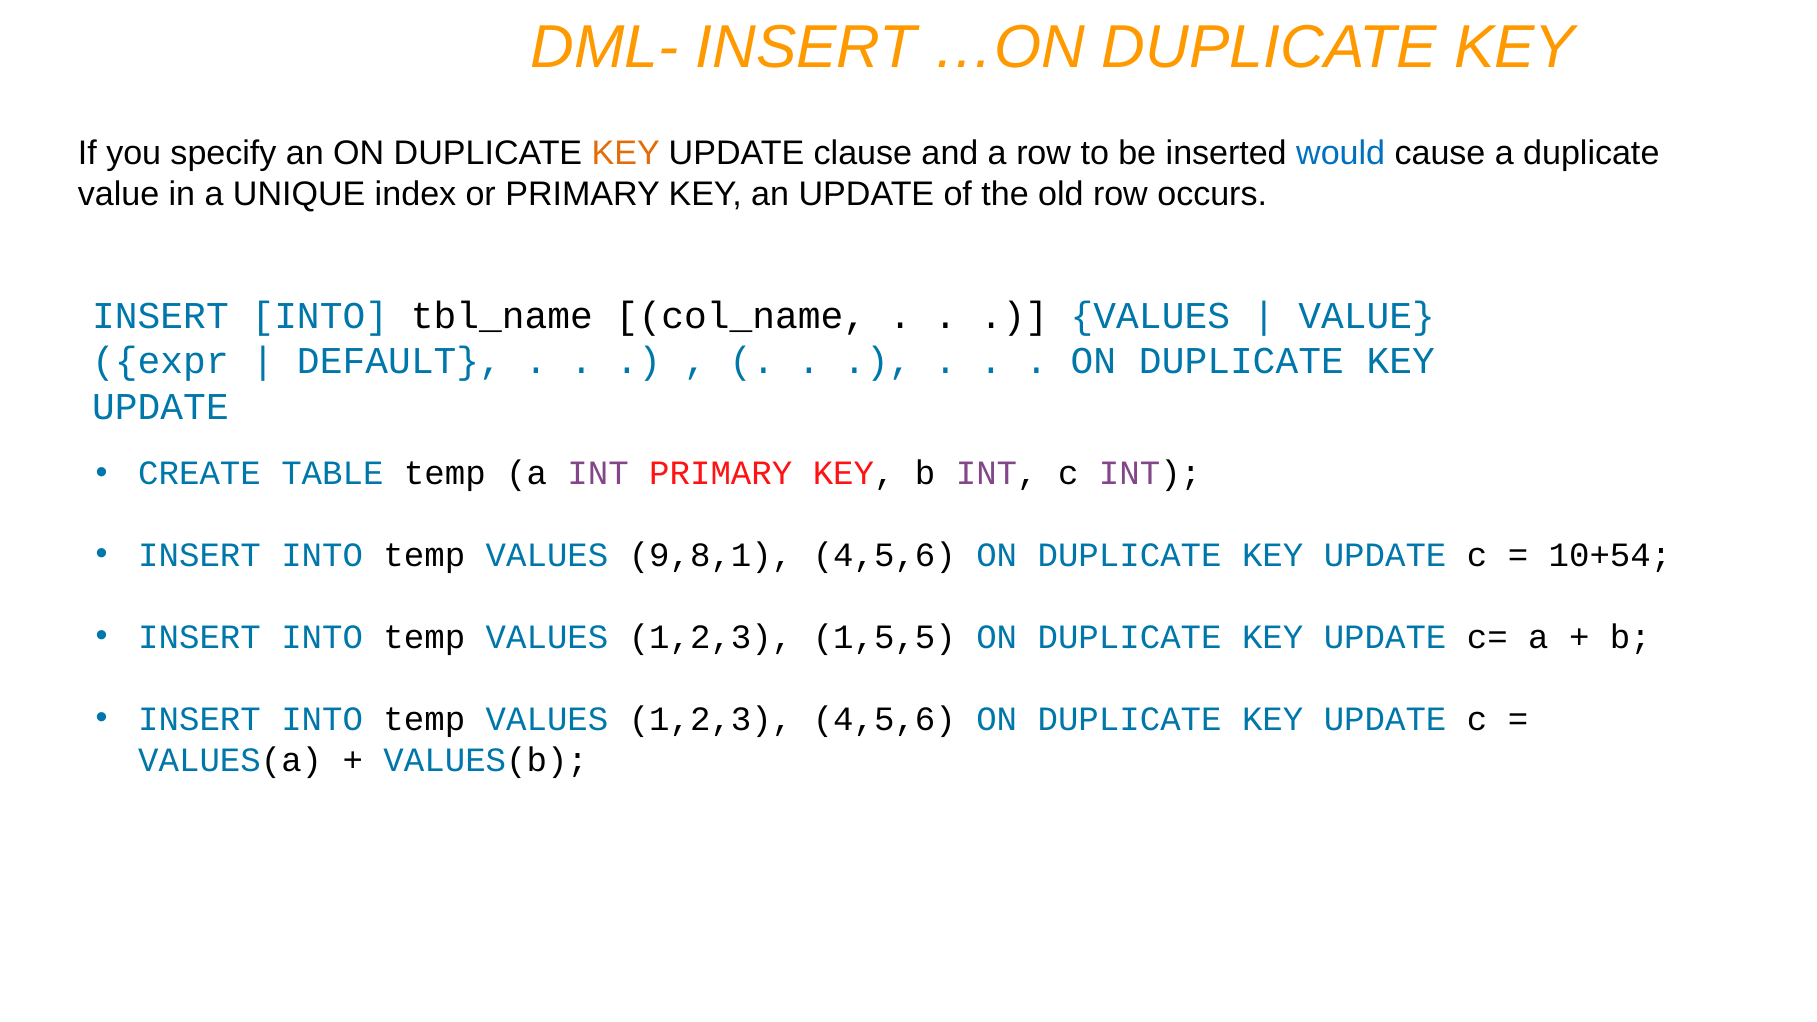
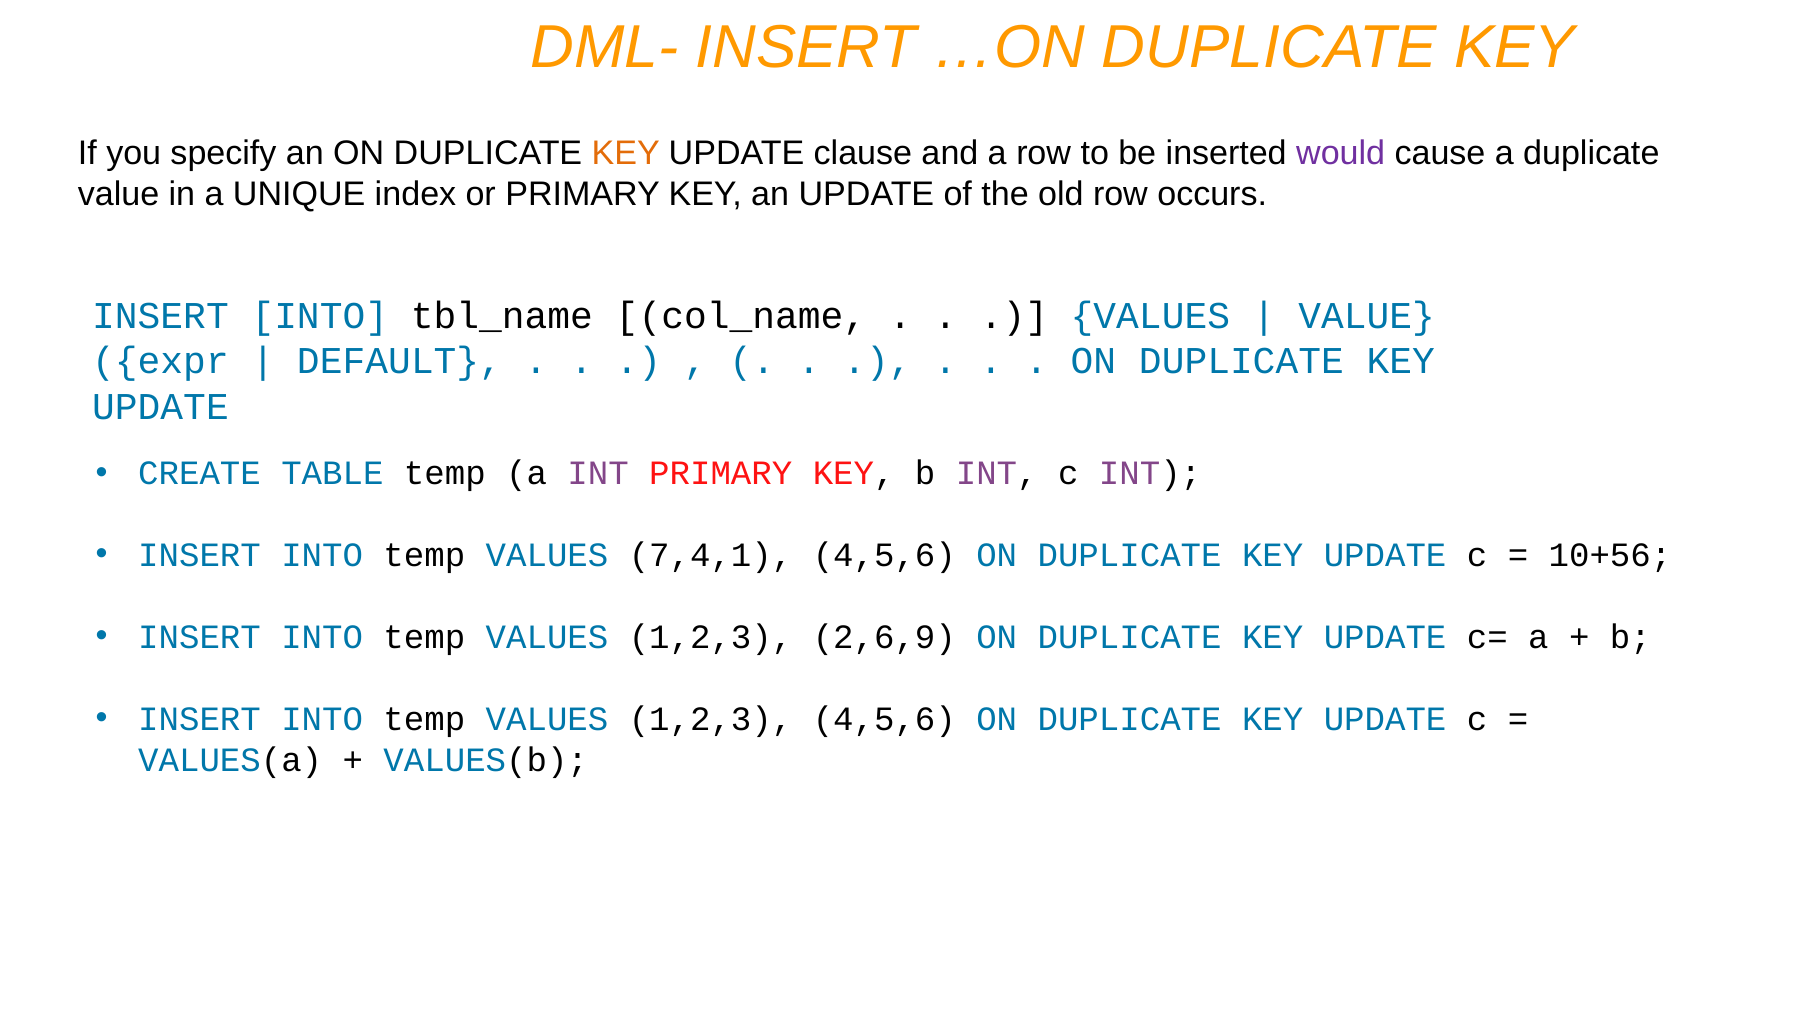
would colour: blue -> purple
9,8,1: 9,8,1 -> 7,4,1
10+54: 10+54 -> 10+56
1,5,5: 1,5,5 -> 2,6,9
